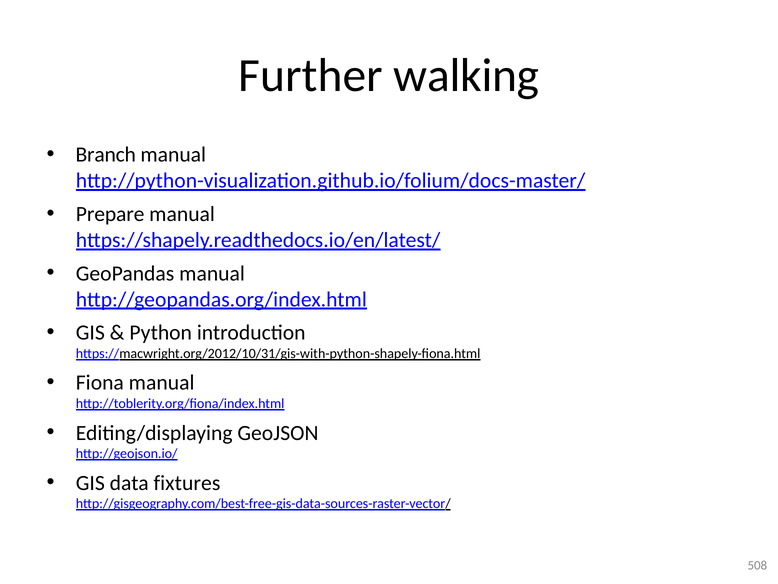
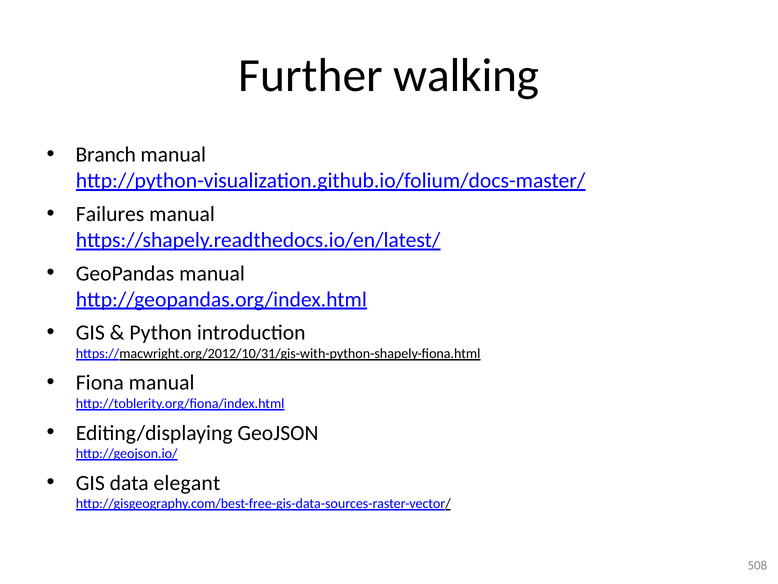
Prepare: Prepare -> Failures
fixtures: fixtures -> elegant
